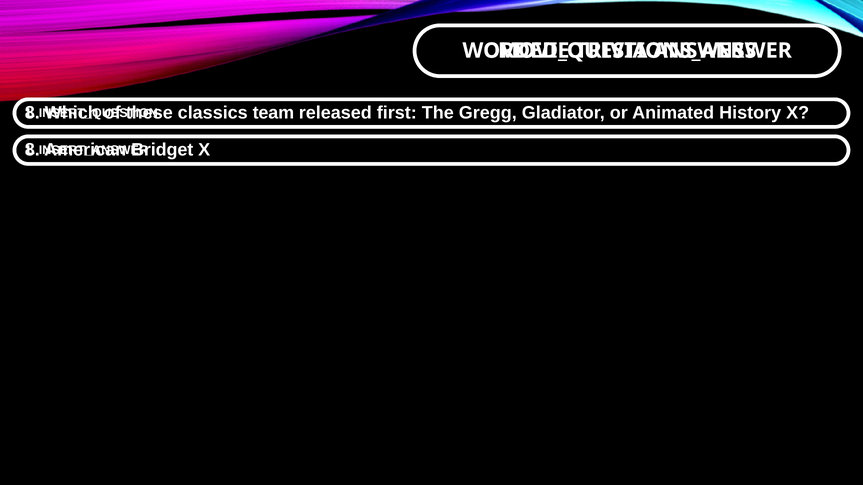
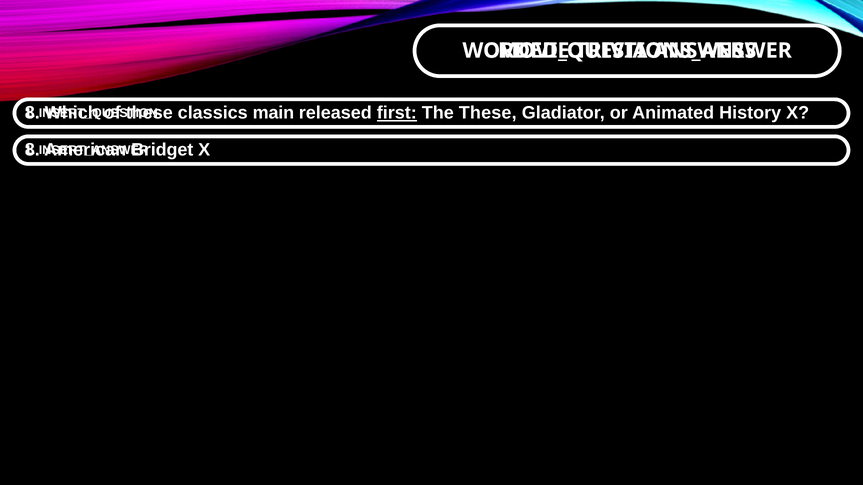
team: team -> main
first underline: none -> present
The Gregg: Gregg -> These
